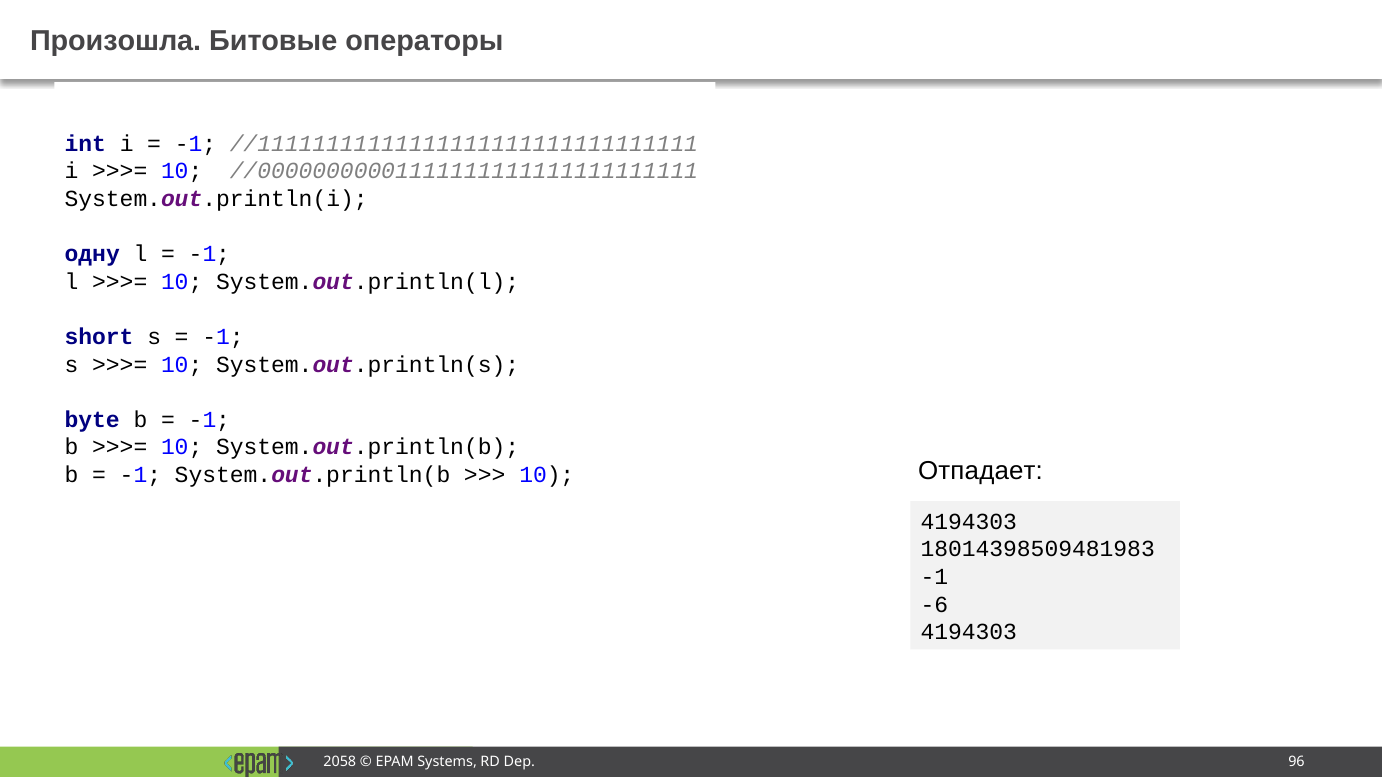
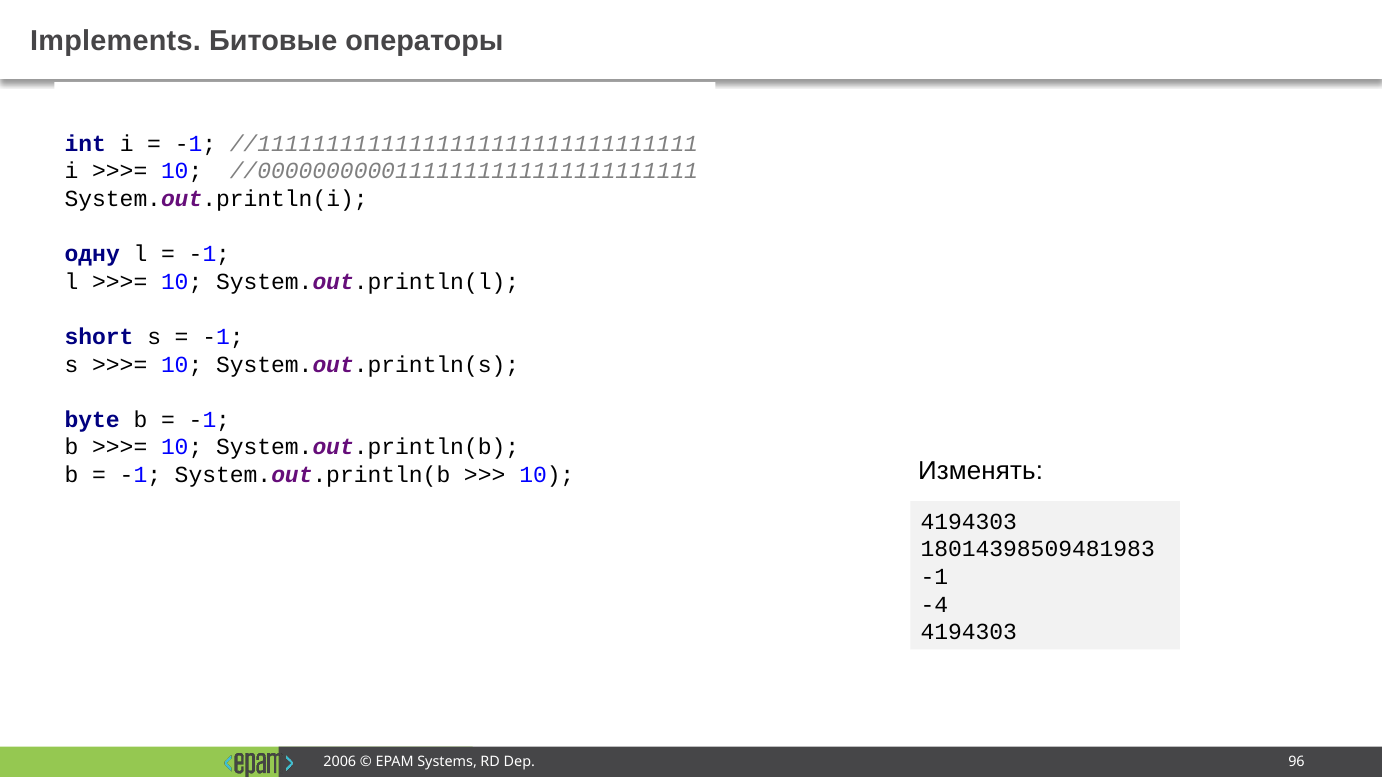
Произошла: Произошла -> Implements
Отпадает: Отпадает -> Изменять
-6: -6 -> -4
2058: 2058 -> 2006
